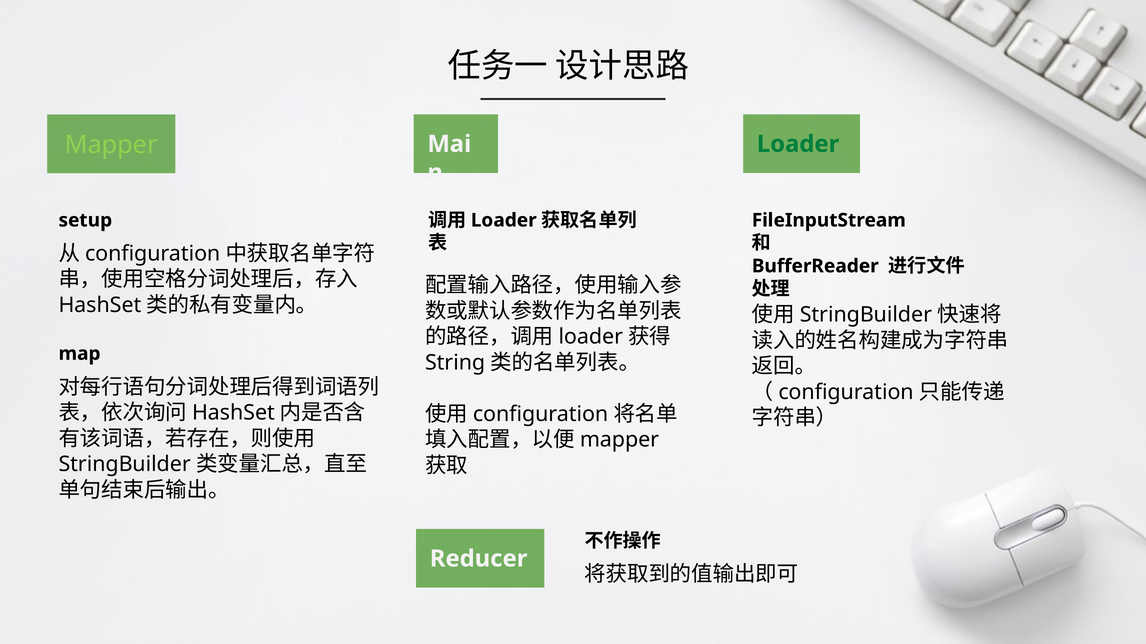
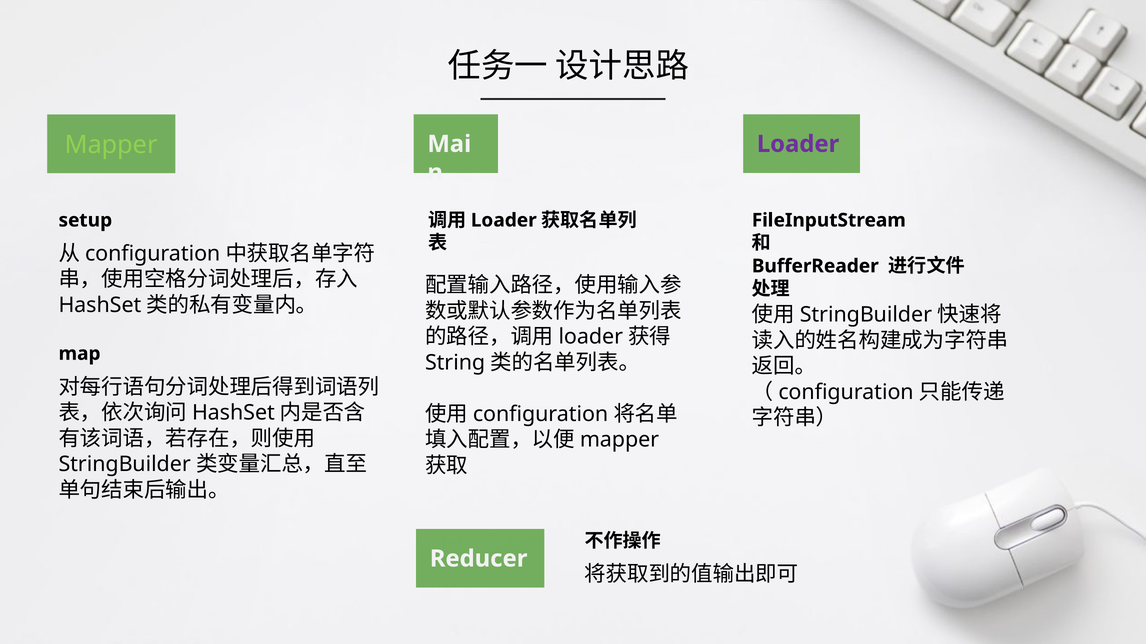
Loader at (798, 144) colour: green -> purple
